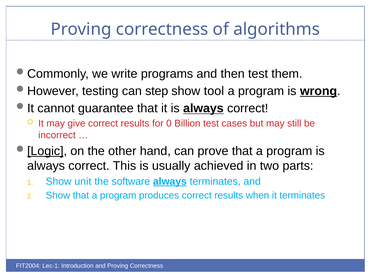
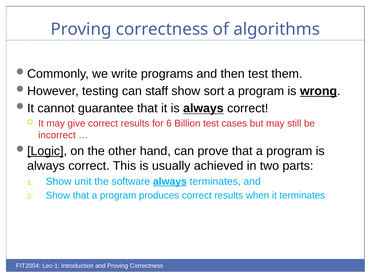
step: step -> staff
tool: tool -> sort
0: 0 -> 6
